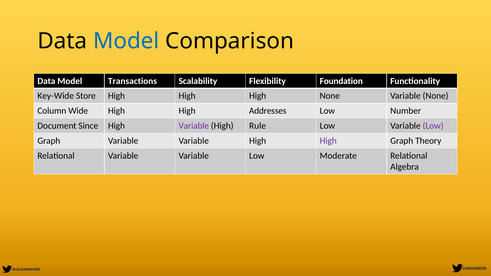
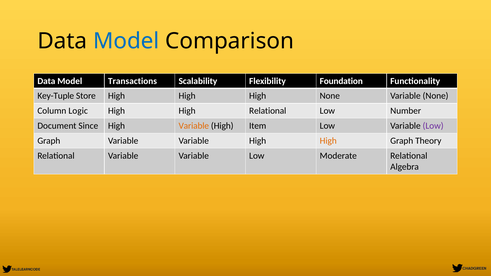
Key-Wide: Key-Wide -> Key-Tuple
Wide: Wide -> Logic
High Addresses: Addresses -> Relational
Variable at (194, 126) colour: purple -> orange
Rule: Rule -> Item
High at (328, 141) colour: purple -> orange
